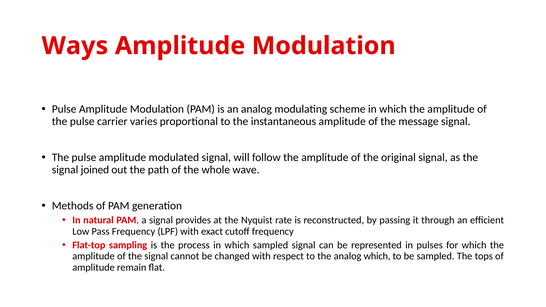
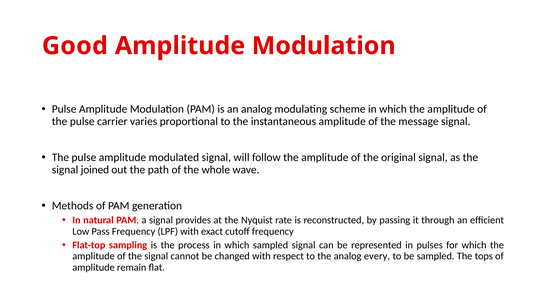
Ways: Ways -> Good
analog which: which -> every
